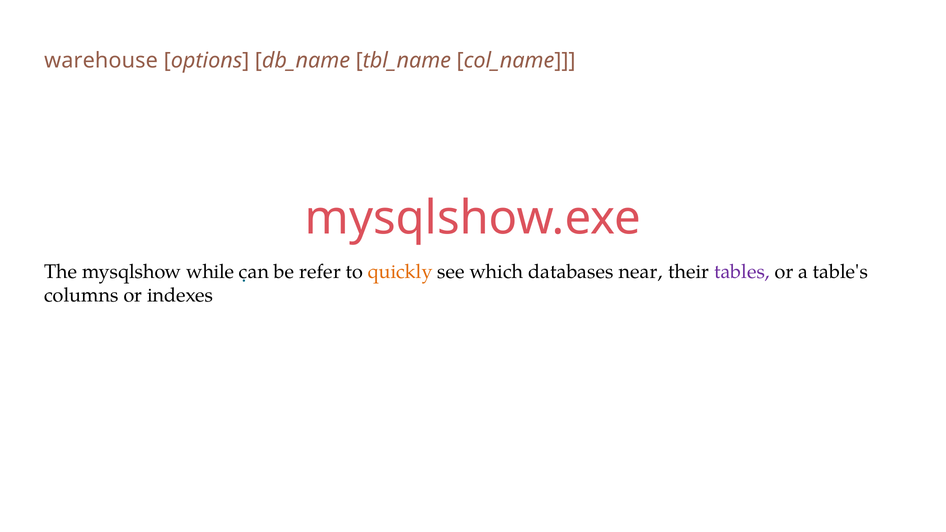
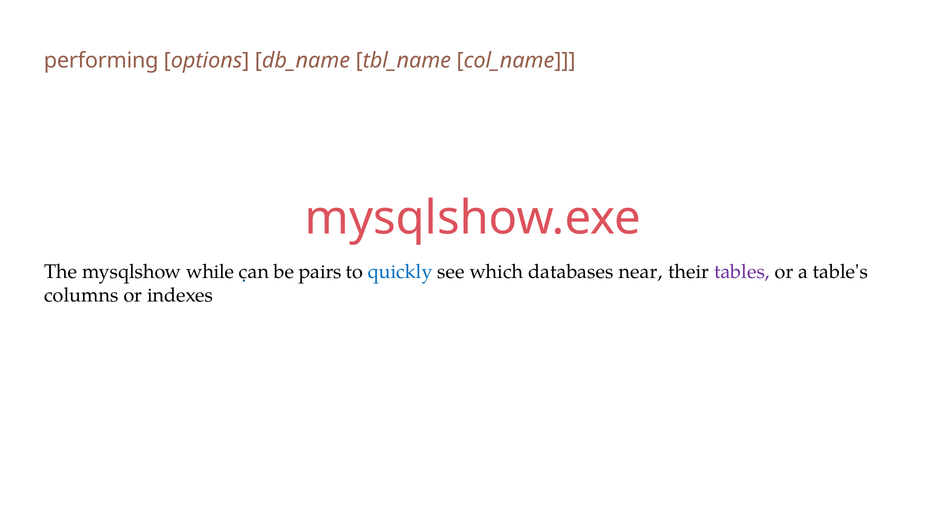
warehouse: warehouse -> performing
refer: refer -> pairs
quickly colour: orange -> blue
